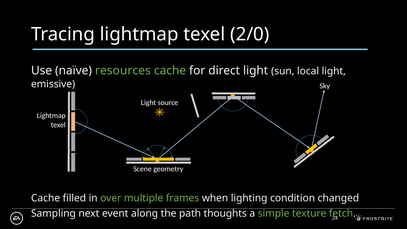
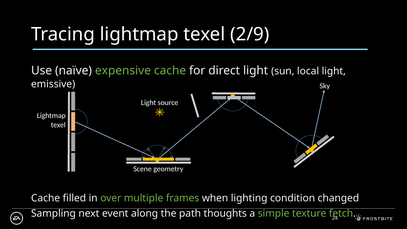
2/0: 2/0 -> 2/9
resources: resources -> expensive
